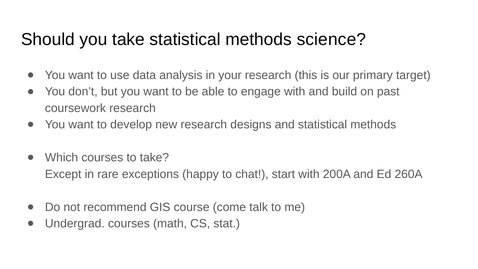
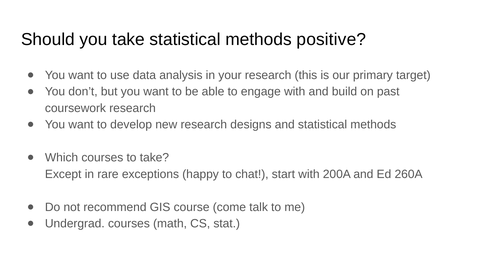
science: science -> positive
